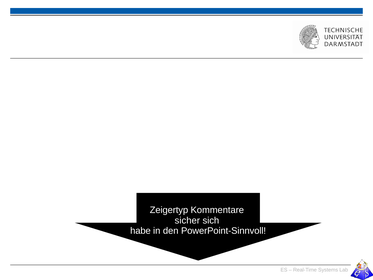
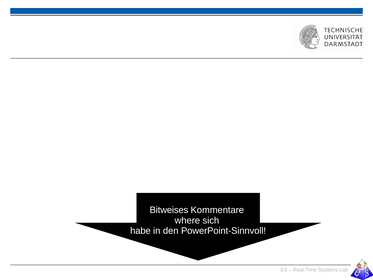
Zeigertyp: Zeigertyp -> Bitweises
sicher: sicher -> where
